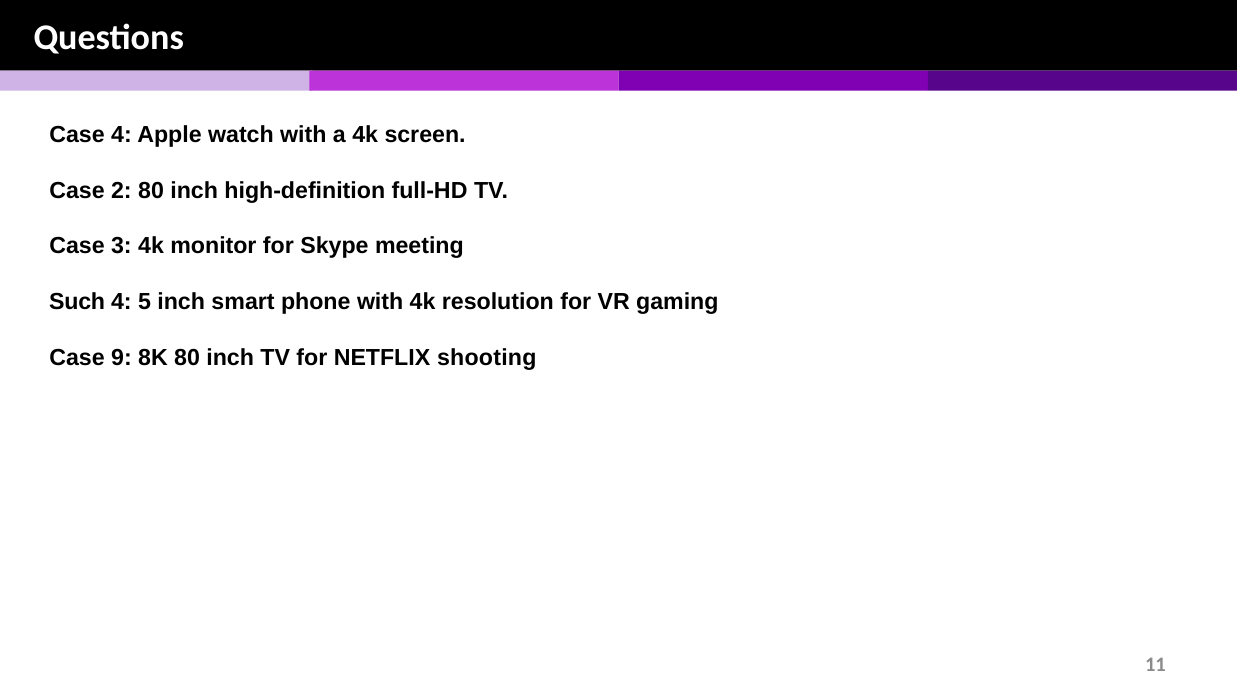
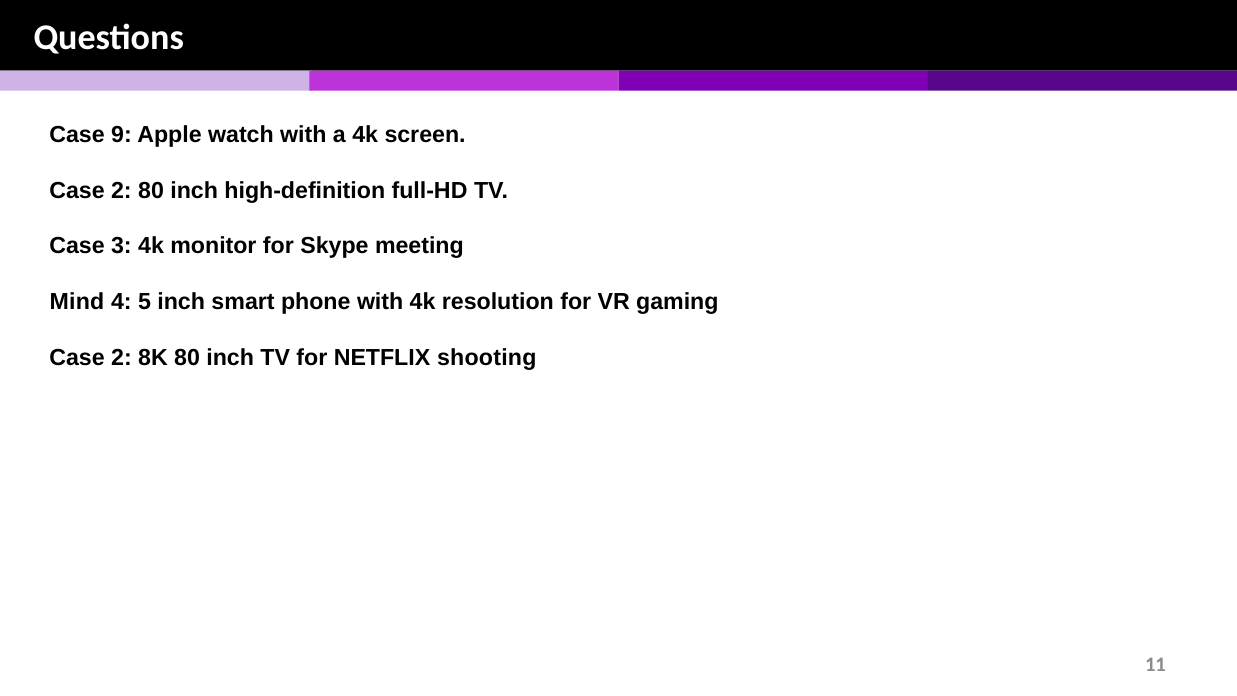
Case 4: 4 -> 9
Such: Such -> Mind
9 at (121, 357): 9 -> 2
